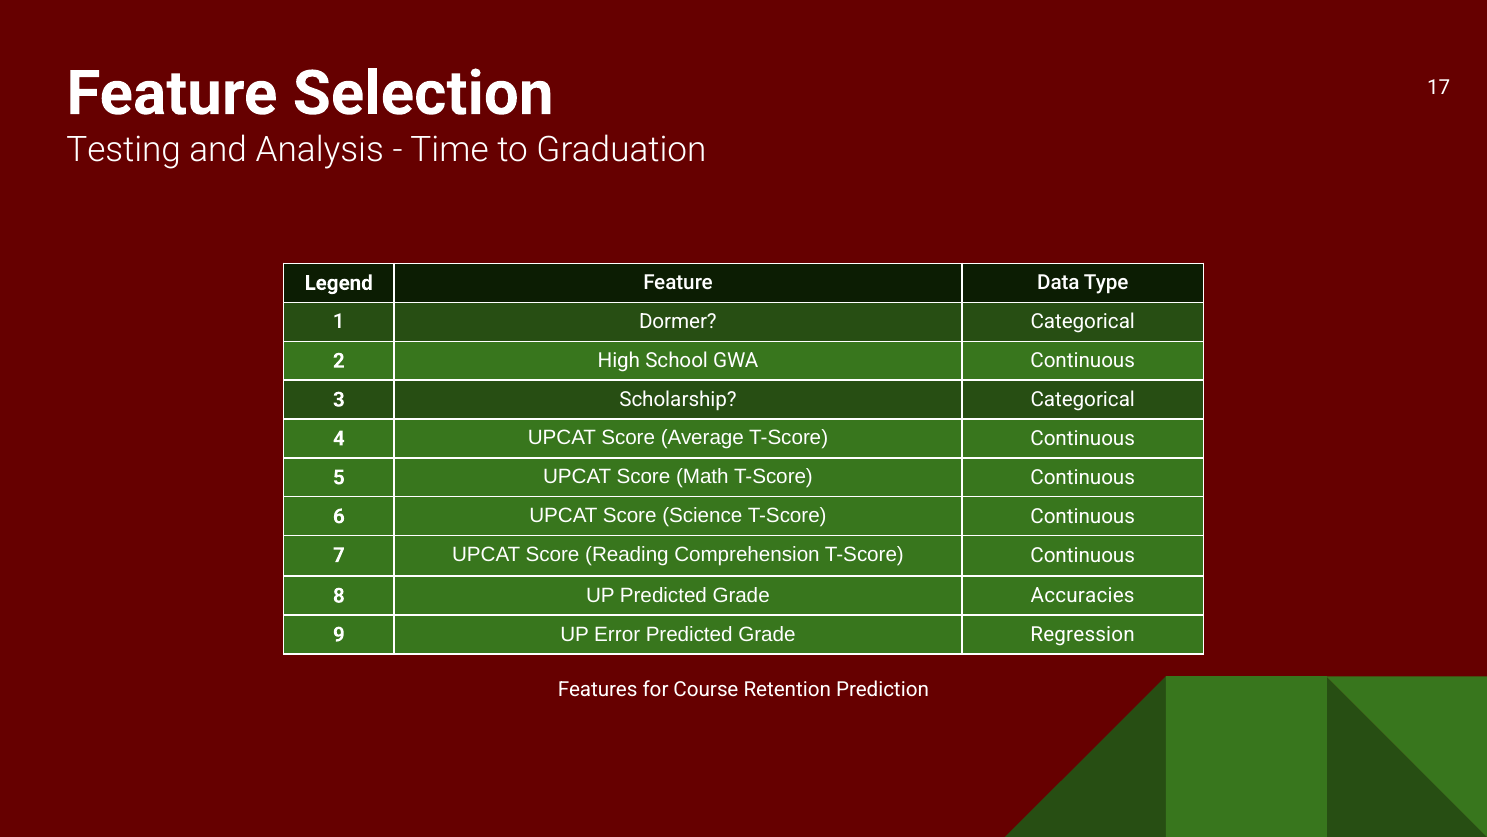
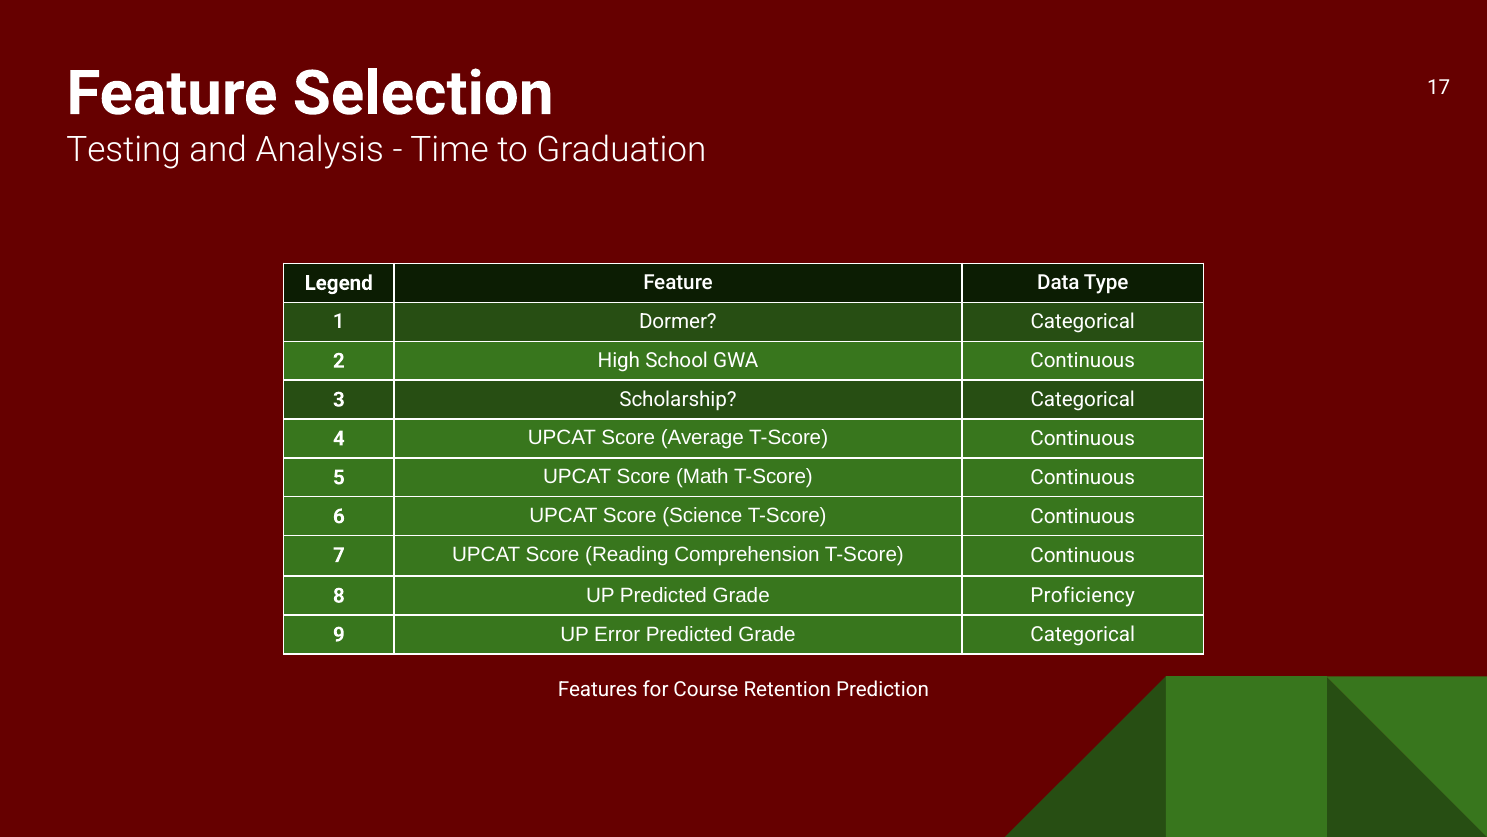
Accuracies: Accuracies -> Proficiency
Grade Regression: Regression -> Categorical
